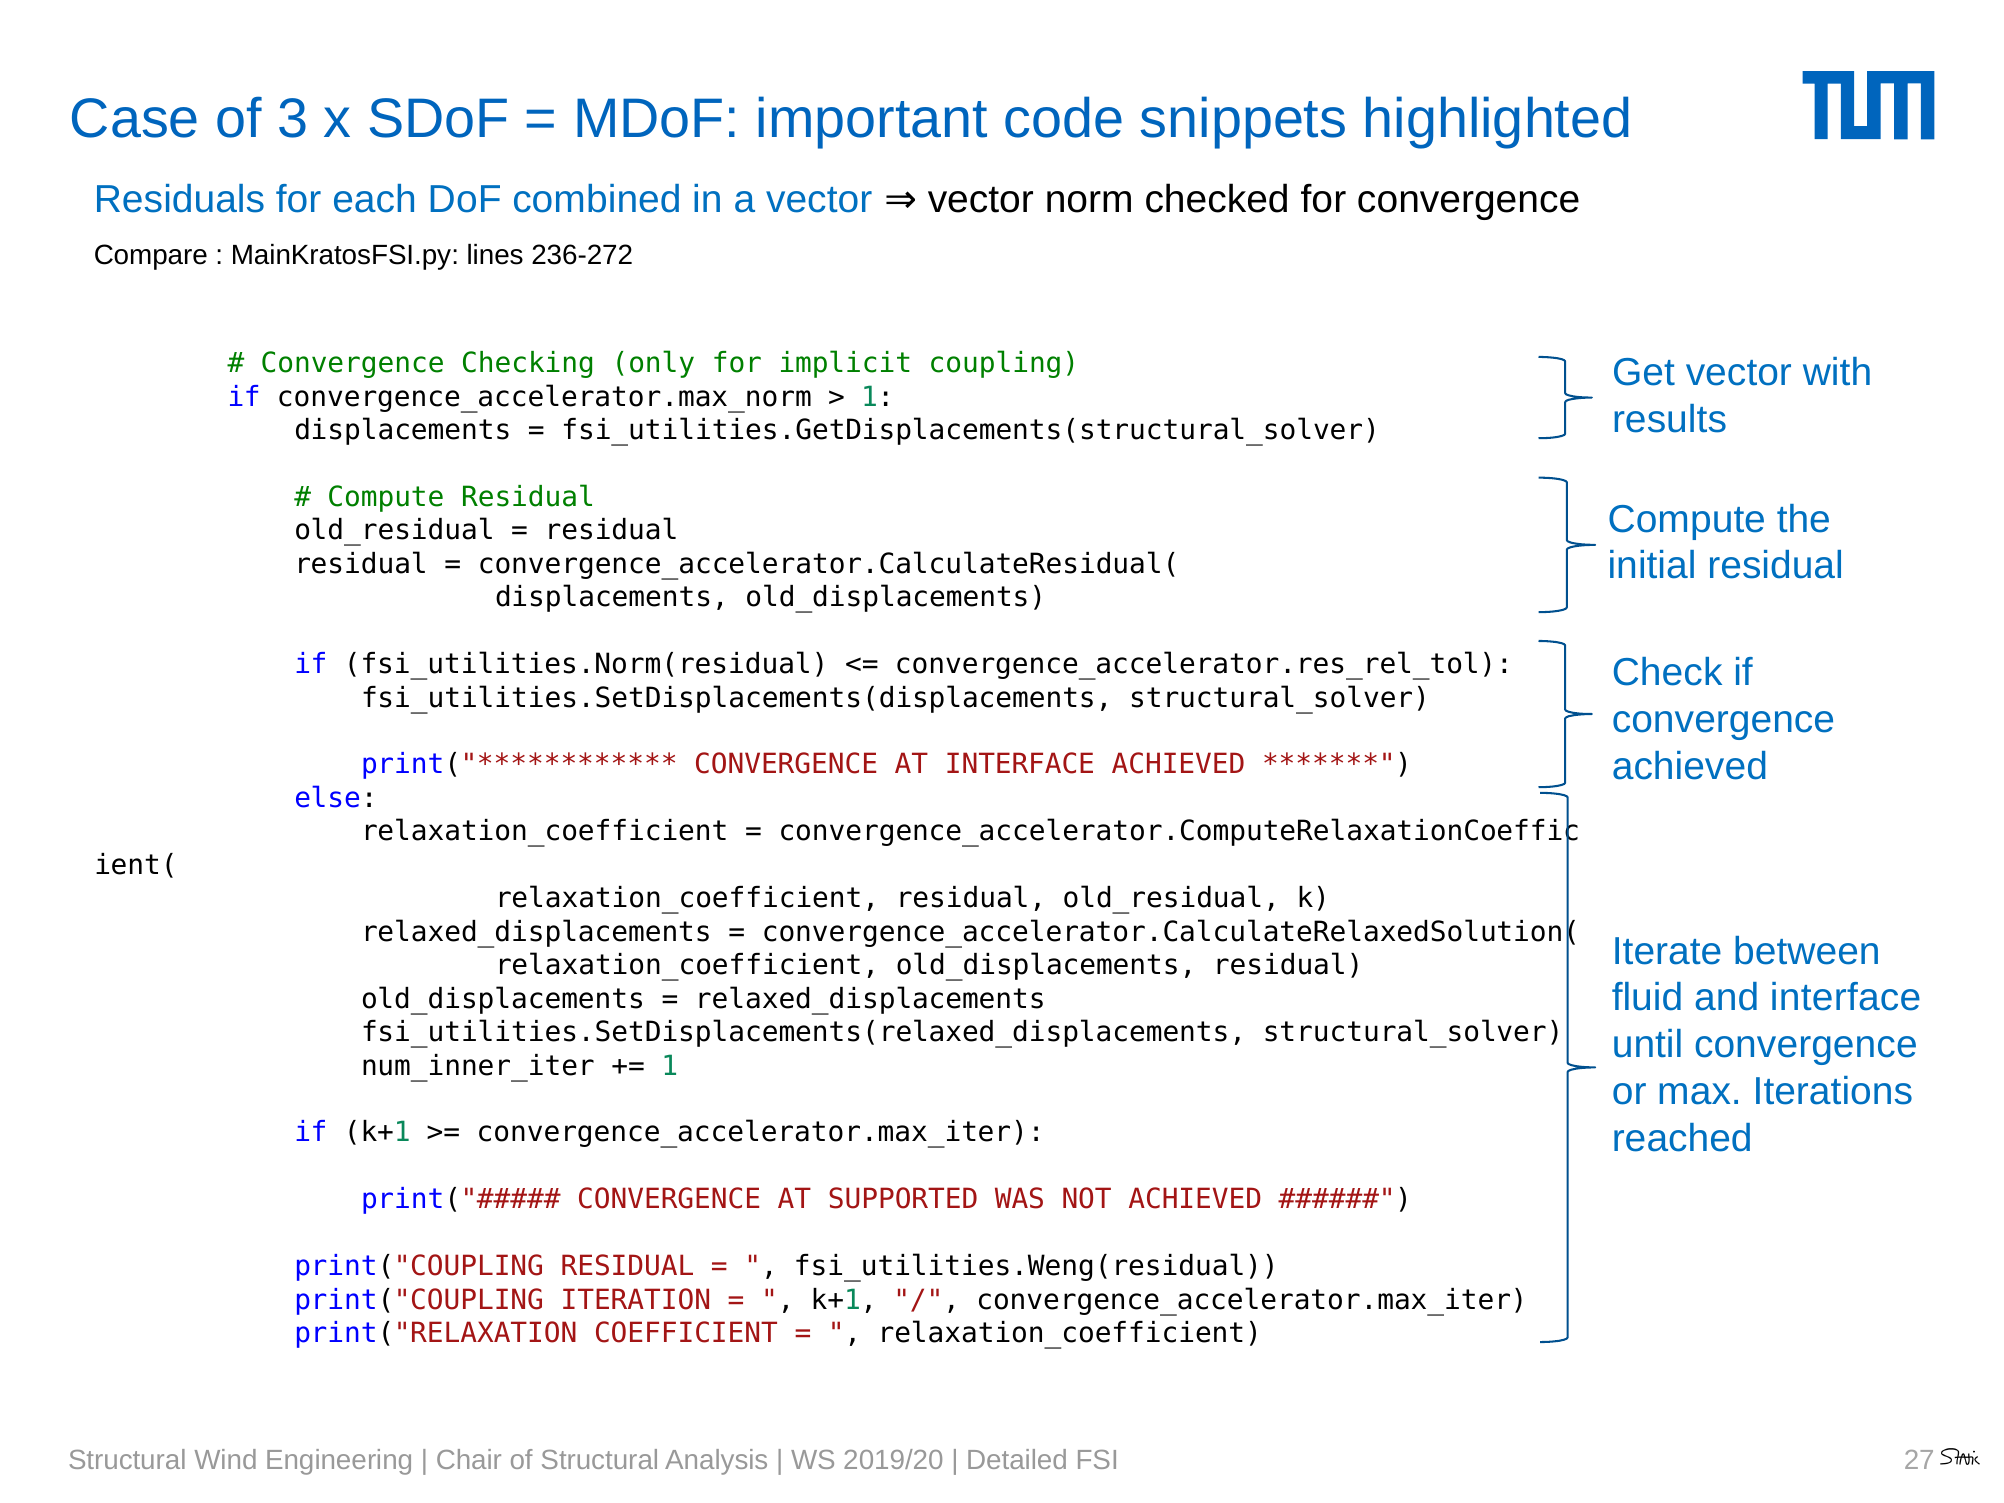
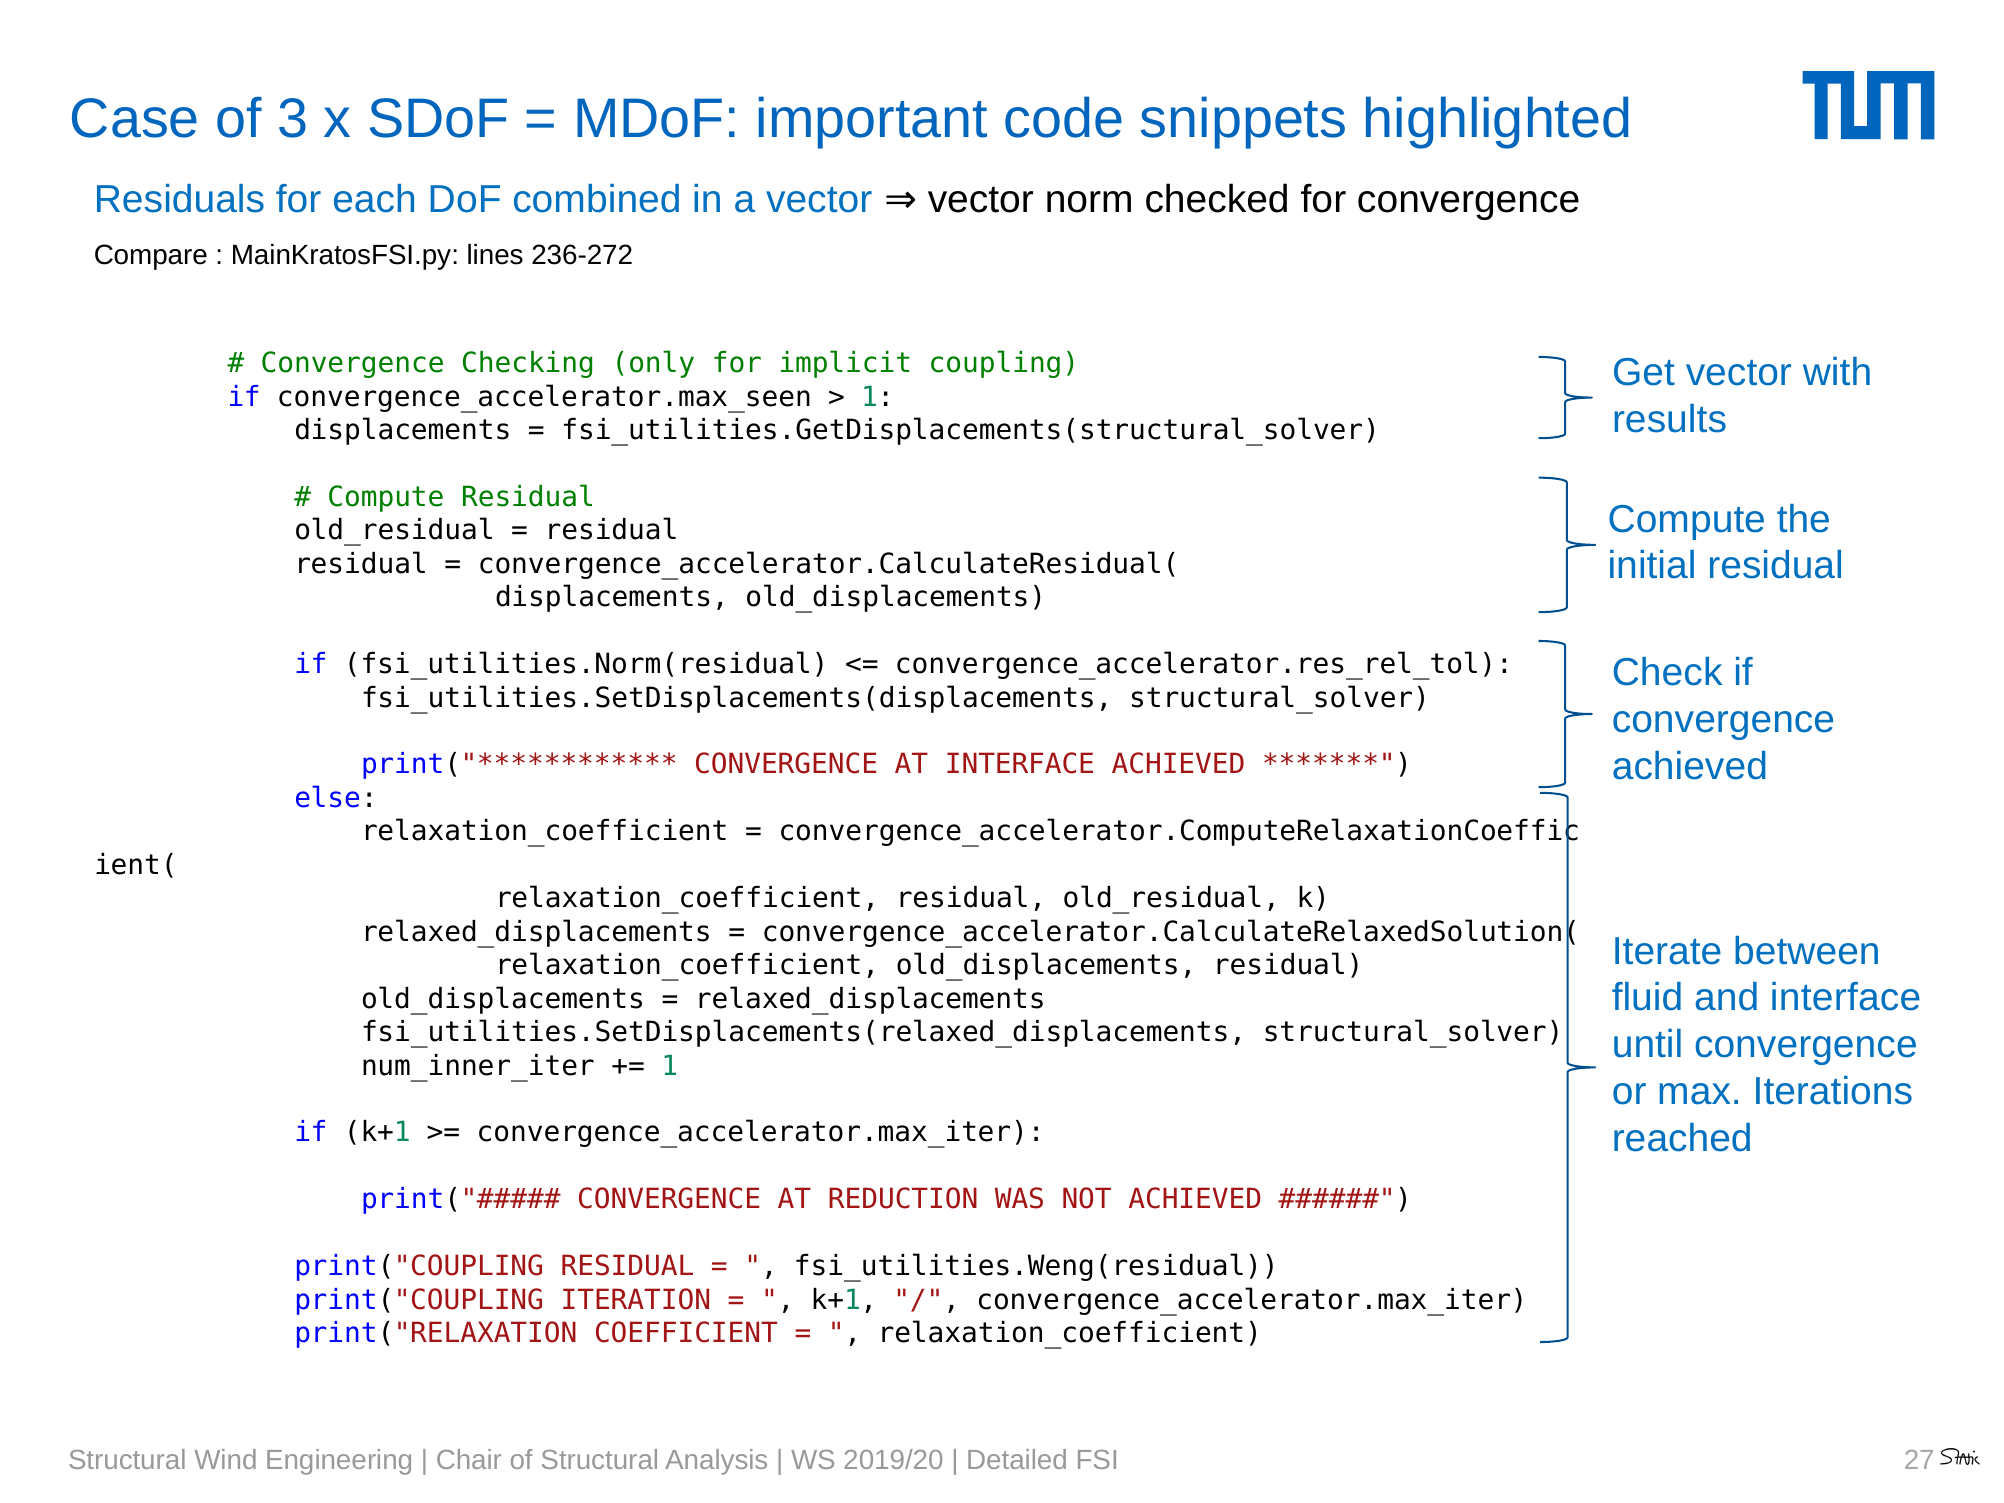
convergence_accelerator.max_norm: convergence_accelerator.max_norm -> convergence_accelerator.max_seen
SUPPORTED: SUPPORTED -> REDUCTION
